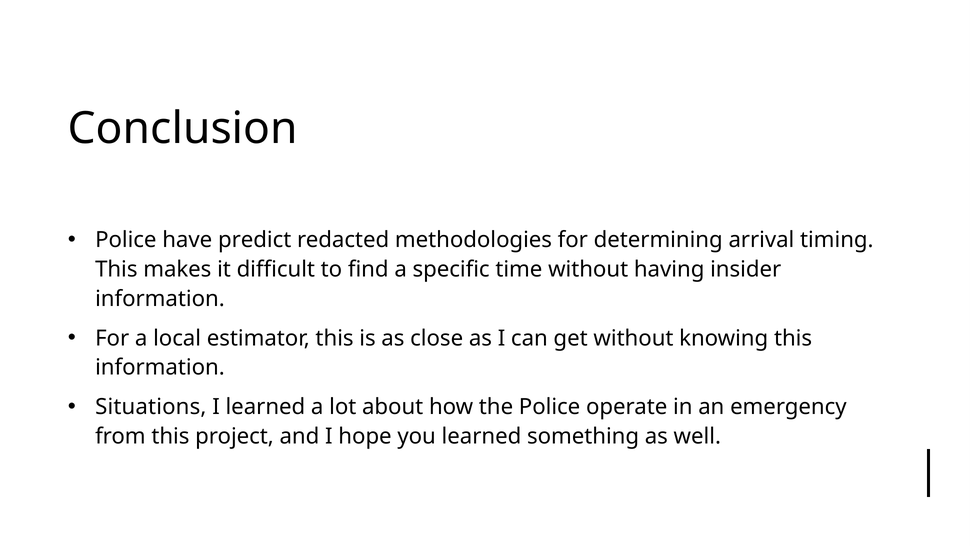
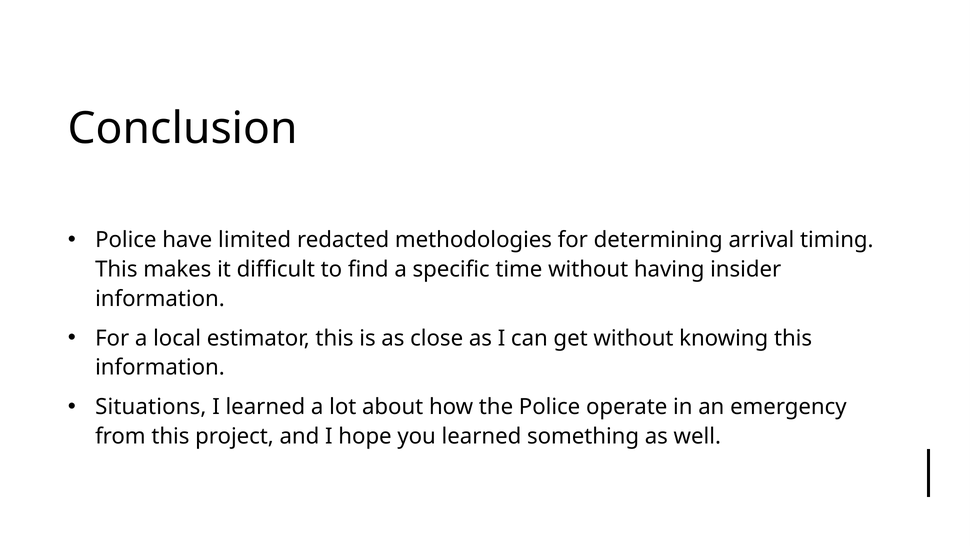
predict: predict -> limited
